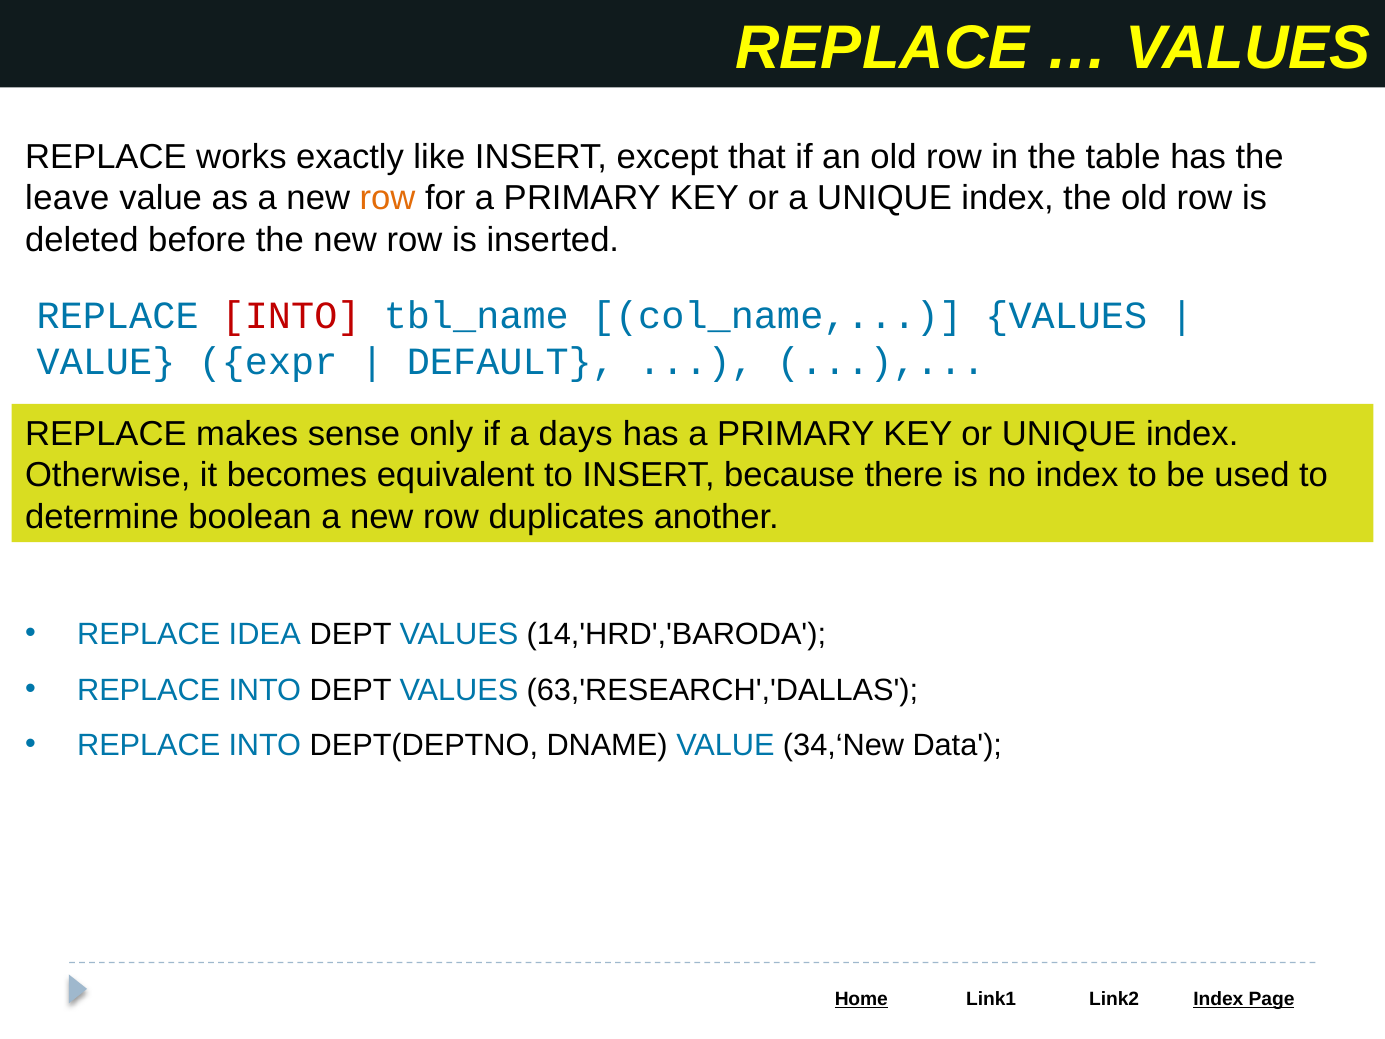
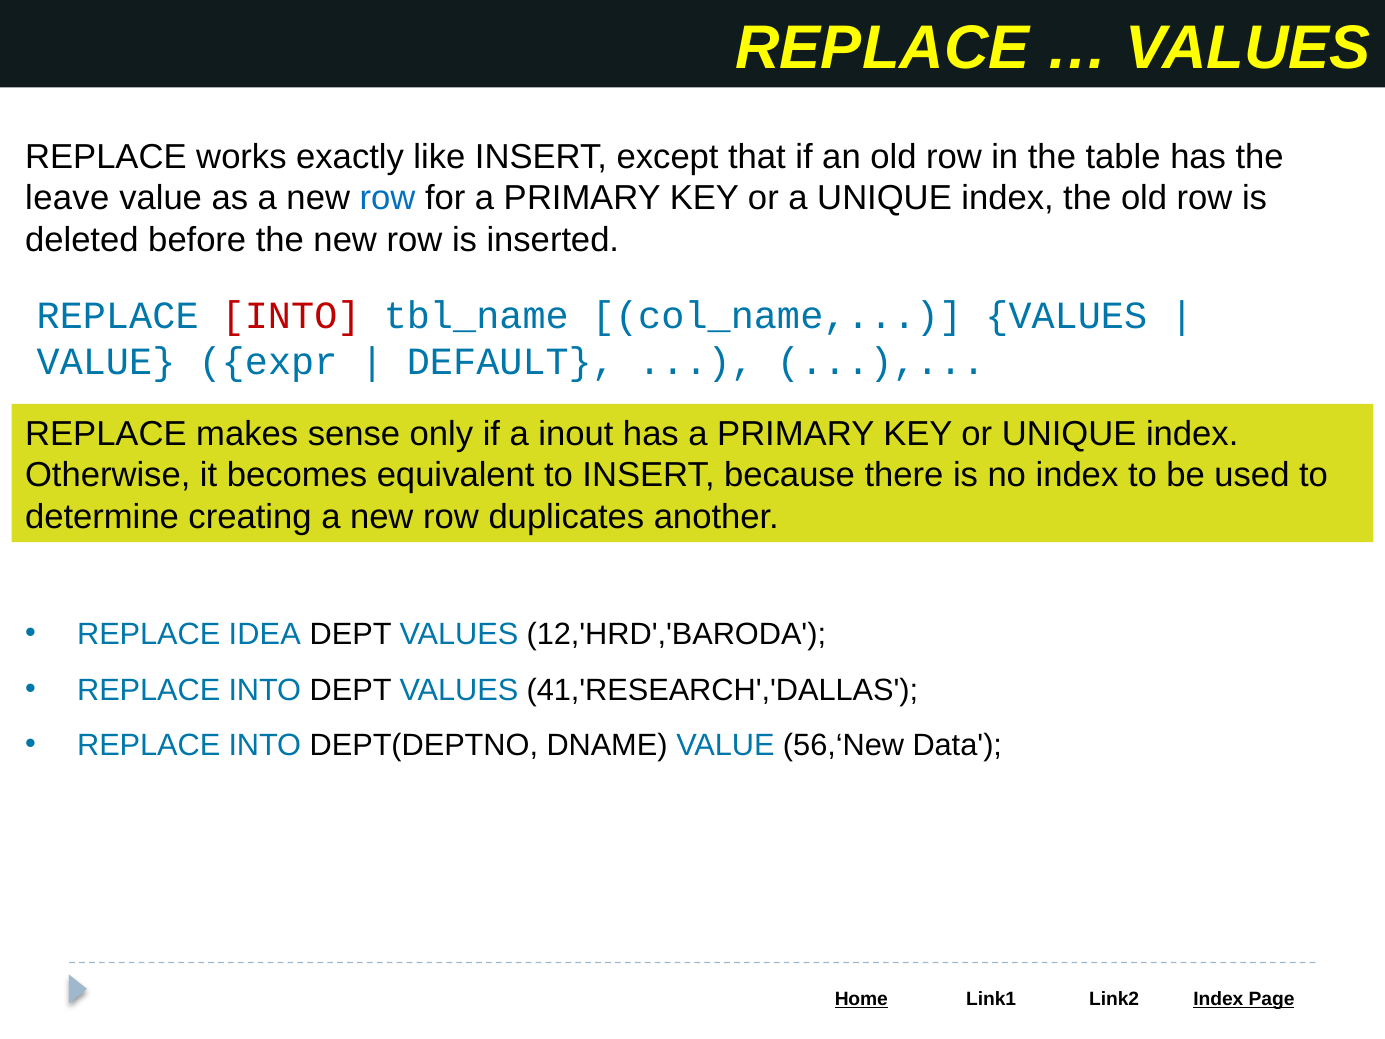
row at (388, 198) colour: orange -> blue
days: days -> inout
boolean: boolean -> creating
14,'HRD','BARODA: 14,'HRD','BARODA -> 12,'HRD','BARODA
63,'RESEARCH','DALLAS: 63,'RESEARCH','DALLAS -> 41,'RESEARCH','DALLAS
34,‘New: 34,‘New -> 56,‘New
